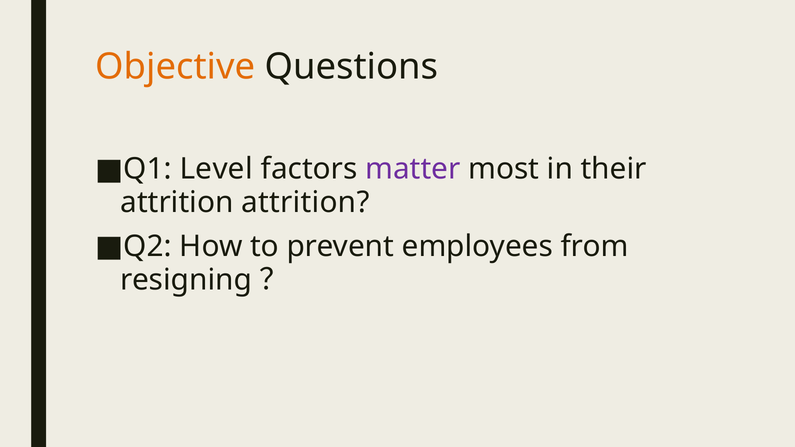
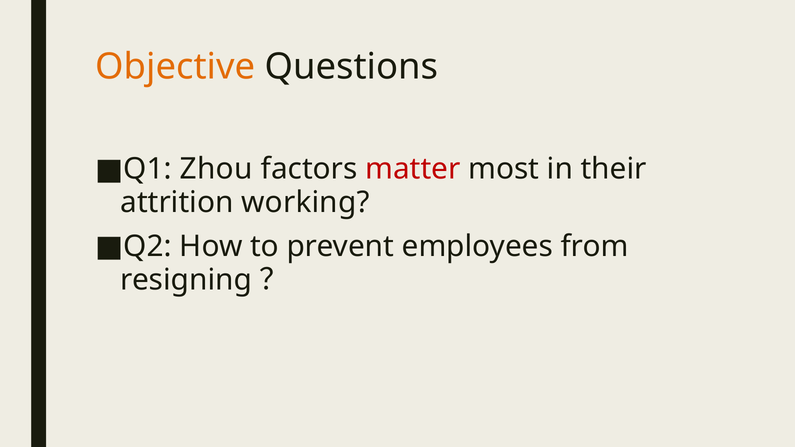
Level: Level -> Zhou
matter colour: purple -> red
attrition attrition: attrition -> working
